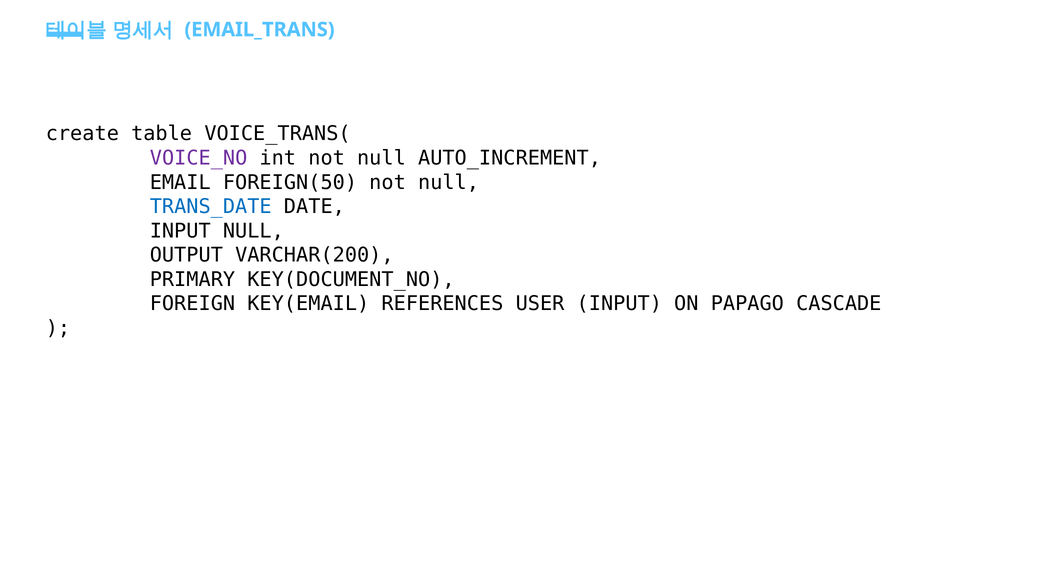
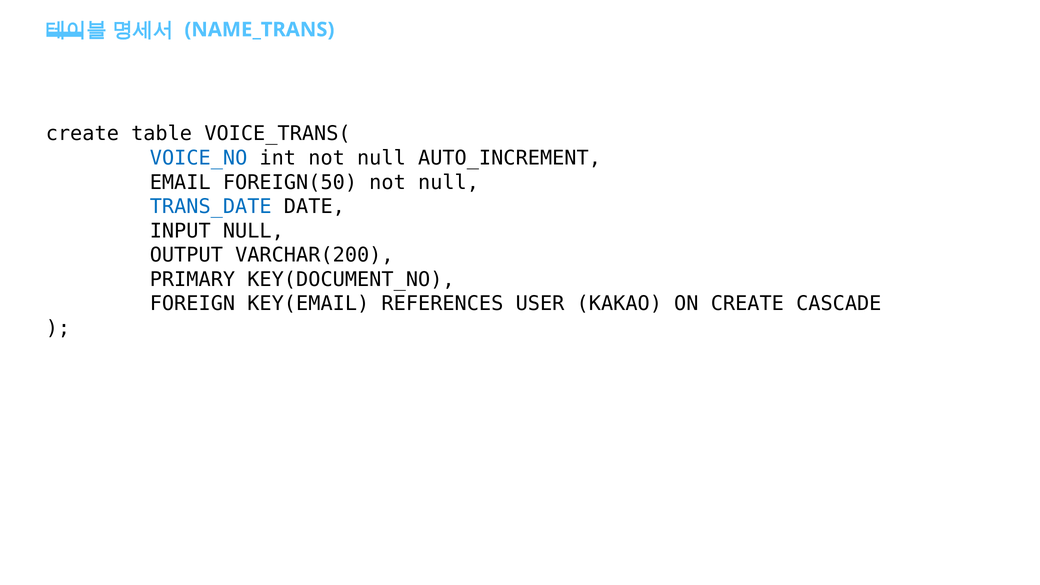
EMAIL_TRANS: EMAIL_TRANS -> NAME_TRANS
VOICE_NO colour: purple -> blue
USER INPUT: INPUT -> KAKAO
ON PAPAGO: PAPAGO -> CREATE
